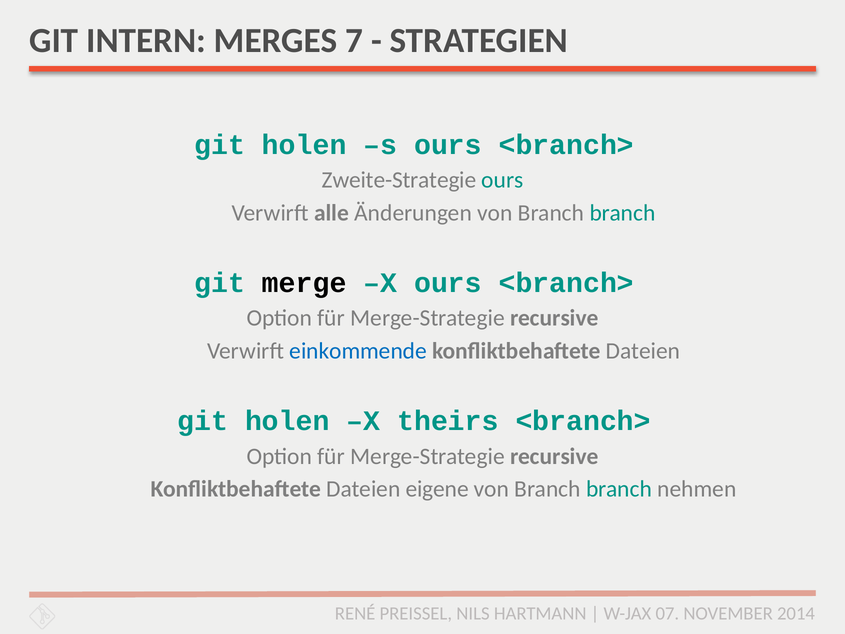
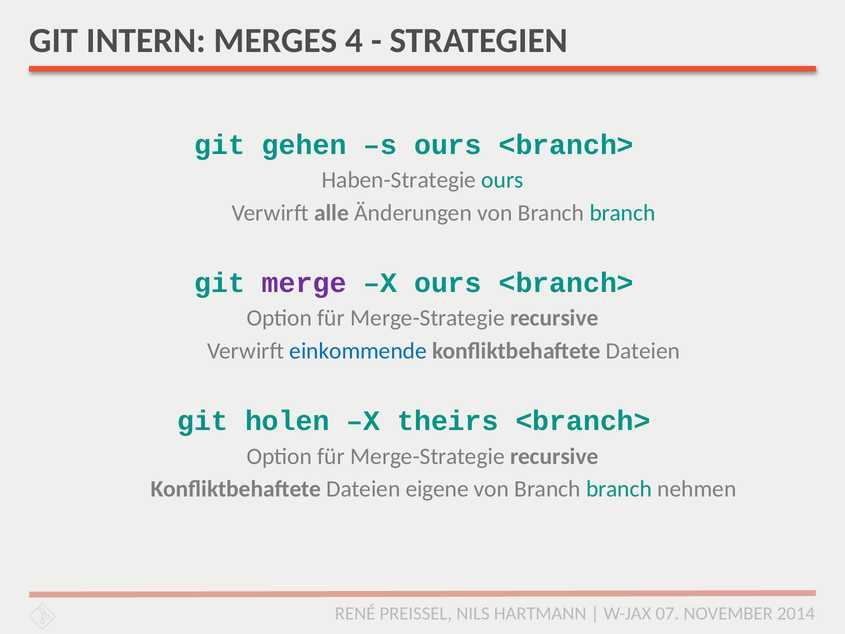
7: 7 -> 4
holen at (304, 145): holen -> gehen
Zweite-Strategie: Zweite-Strategie -> Haben-Strategie
merge colour: black -> purple
